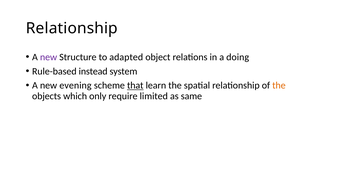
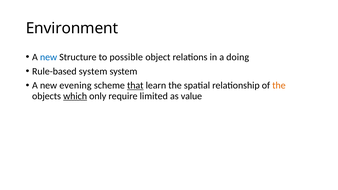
Relationship at (72, 28): Relationship -> Environment
new at (49, 57) colour: purple -> blue
adapted: adapted -> possible
Rule-based instead: instead -> system
which underline: none -> present
same: same -> value
